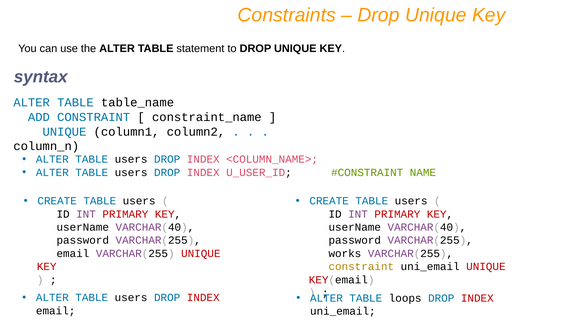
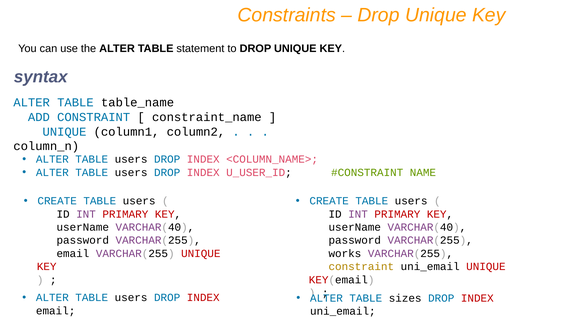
loops: loops -> sizes
